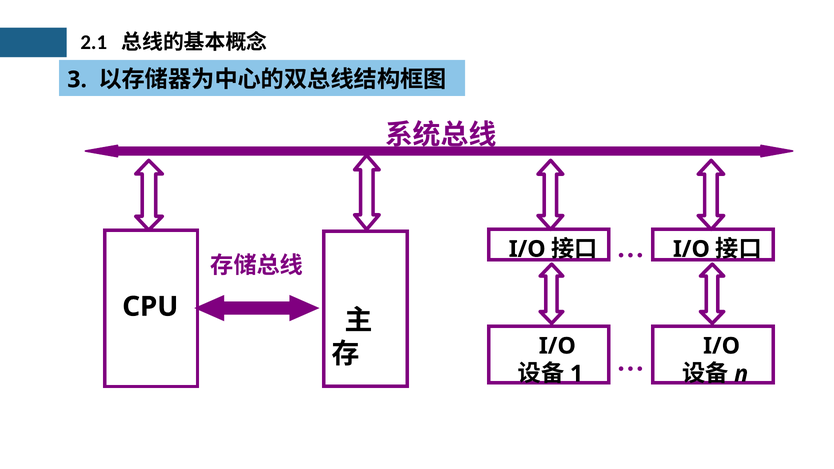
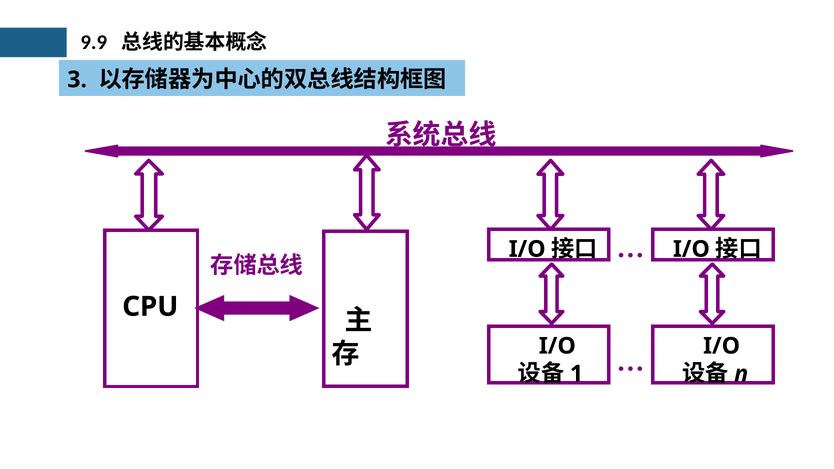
2.1: 2.1 -> 9.9
